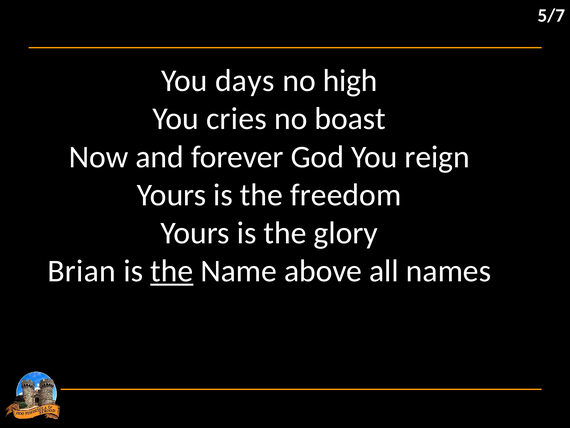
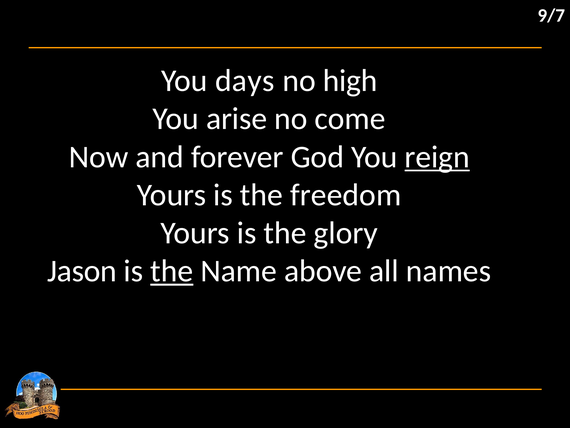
5/7: 5/7 -> 9/7
cries: cries -> arise
boast: boast -> come
reign underline: none -> present
Brian: Brian -> Jason
